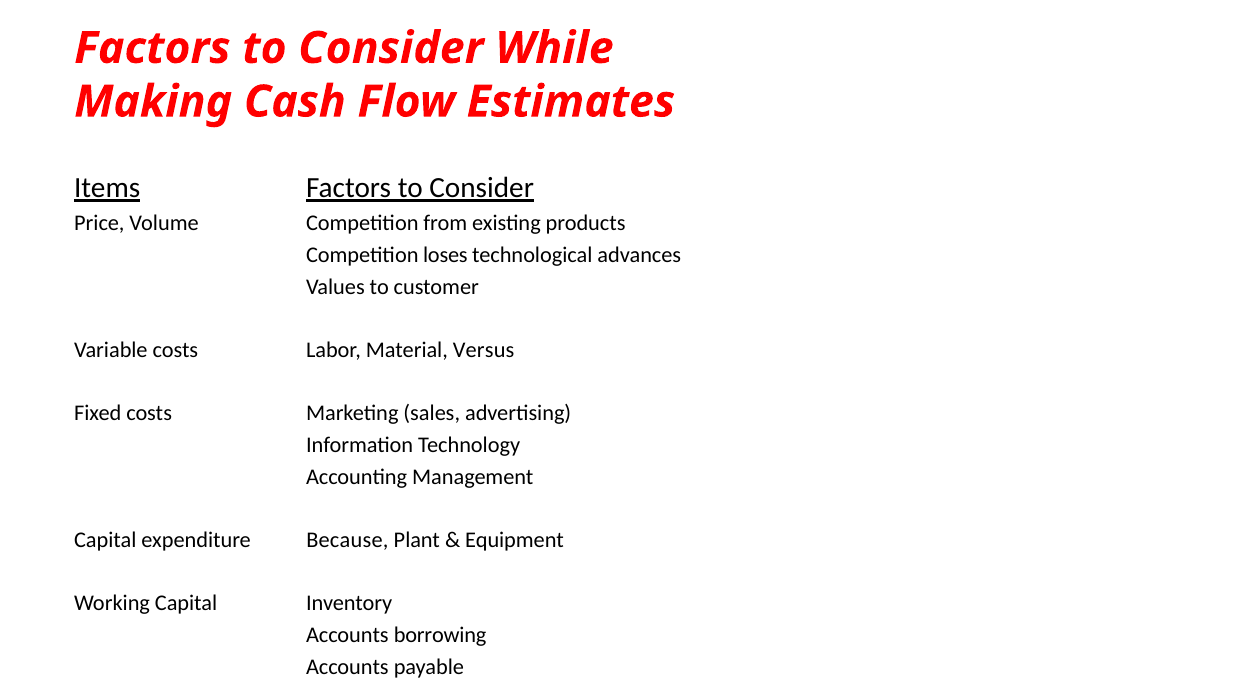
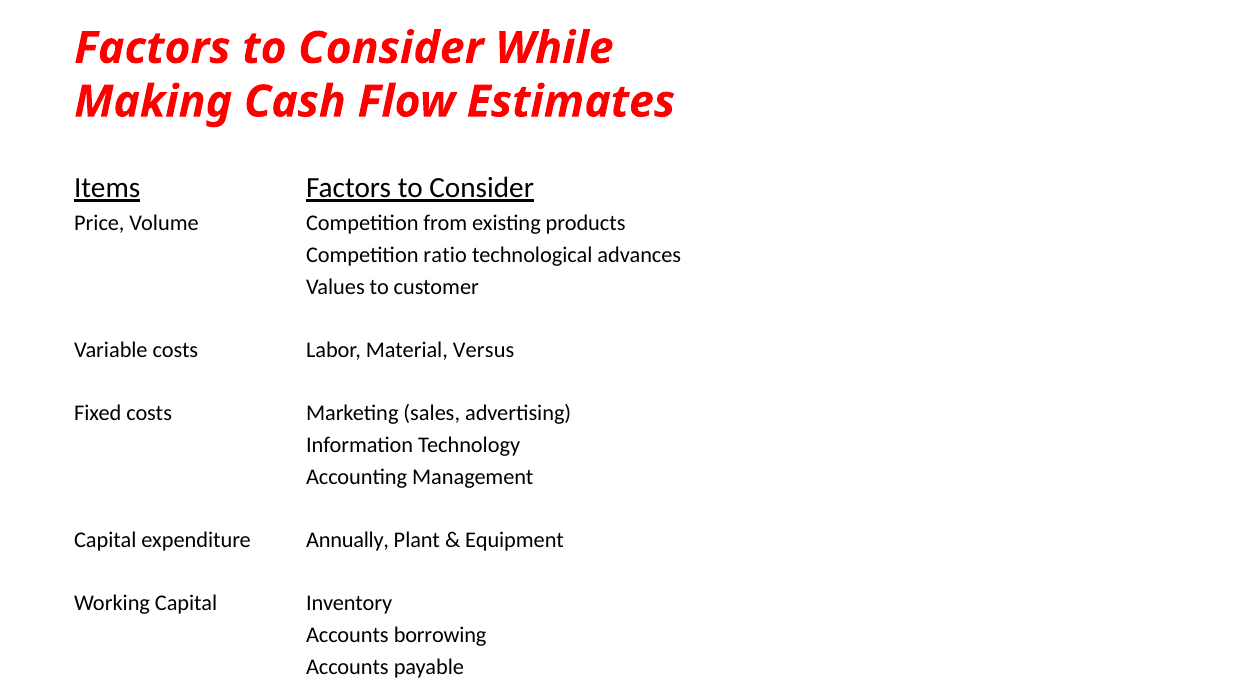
loses: loses -> ratio
Because: Because -> Annually
